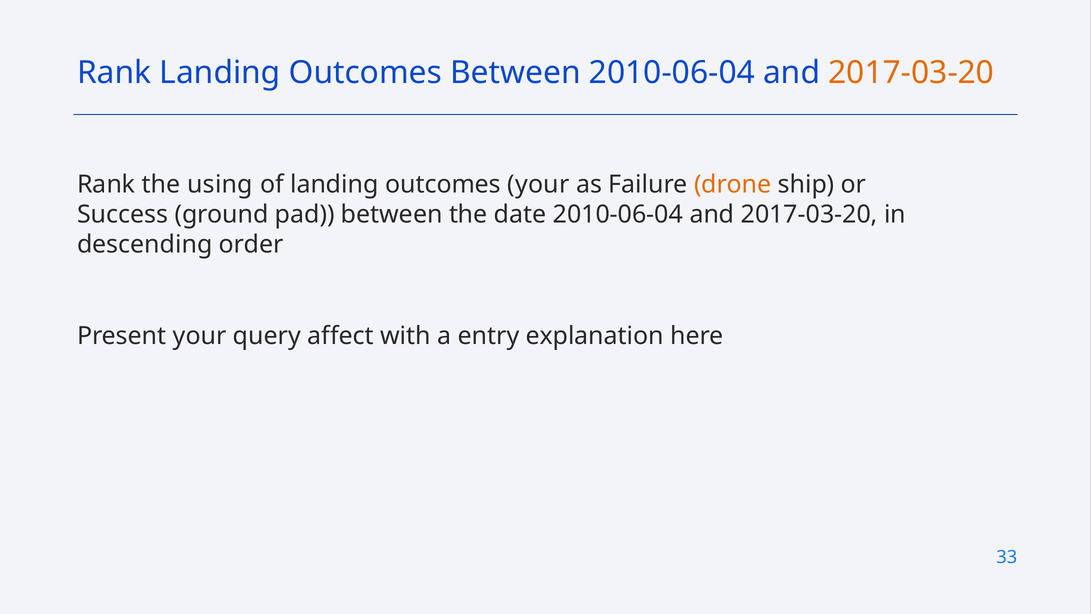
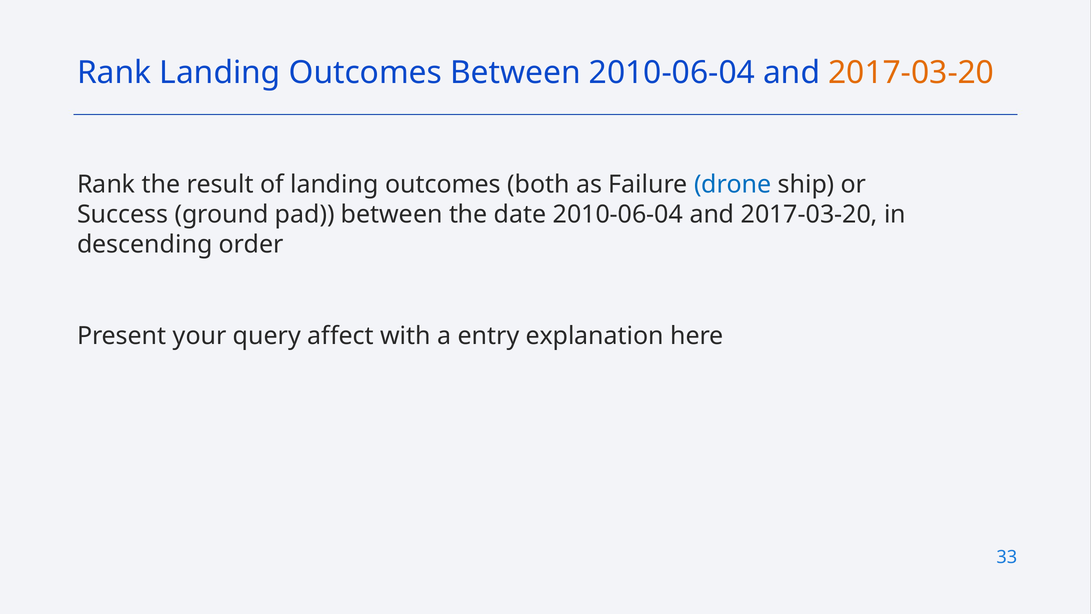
using: using -> result
outcomes your: your -> both
drone colour: orange -> blue
